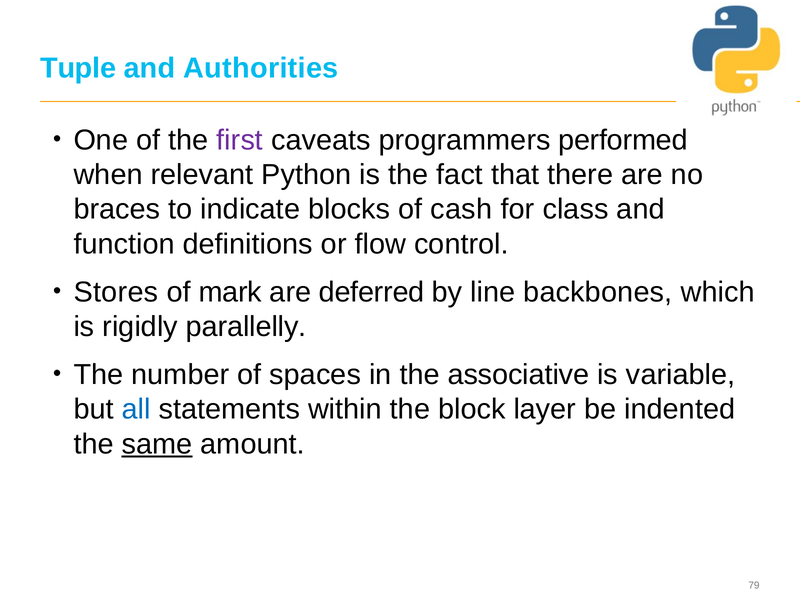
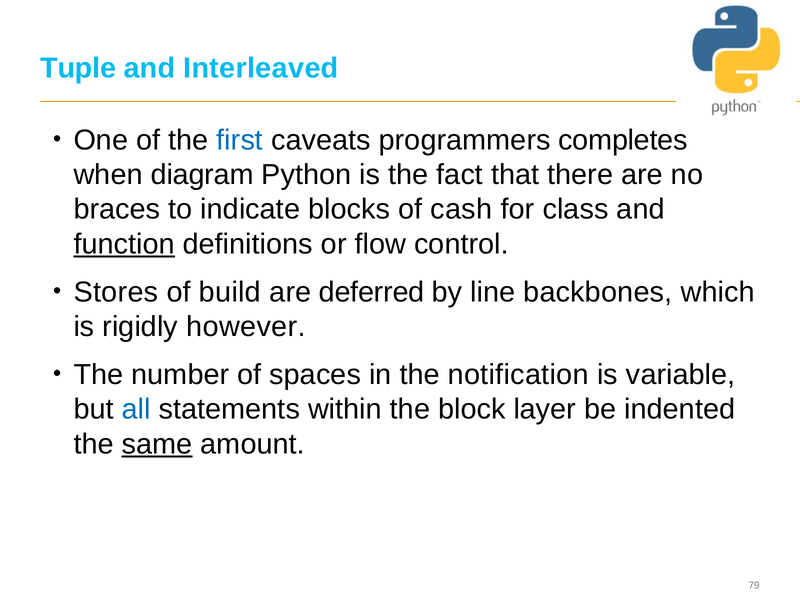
Authorities: Authorities -> Interleaved
first colour: purple -> blue
performed: performed -> completes
relevant: relevant -> diagram
function underline: none -> present
mark: mark -> build
parallelly: parallelly -> however
associative: associative -> notification
